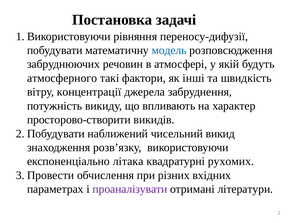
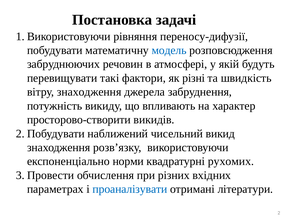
атмосферного: атмосферного -> перевищувати
інші: інші -> різні
вітру концентрації: концентрації -> знаходження
літака: літака -> норми
проаналізувати colour: purple -> blue
